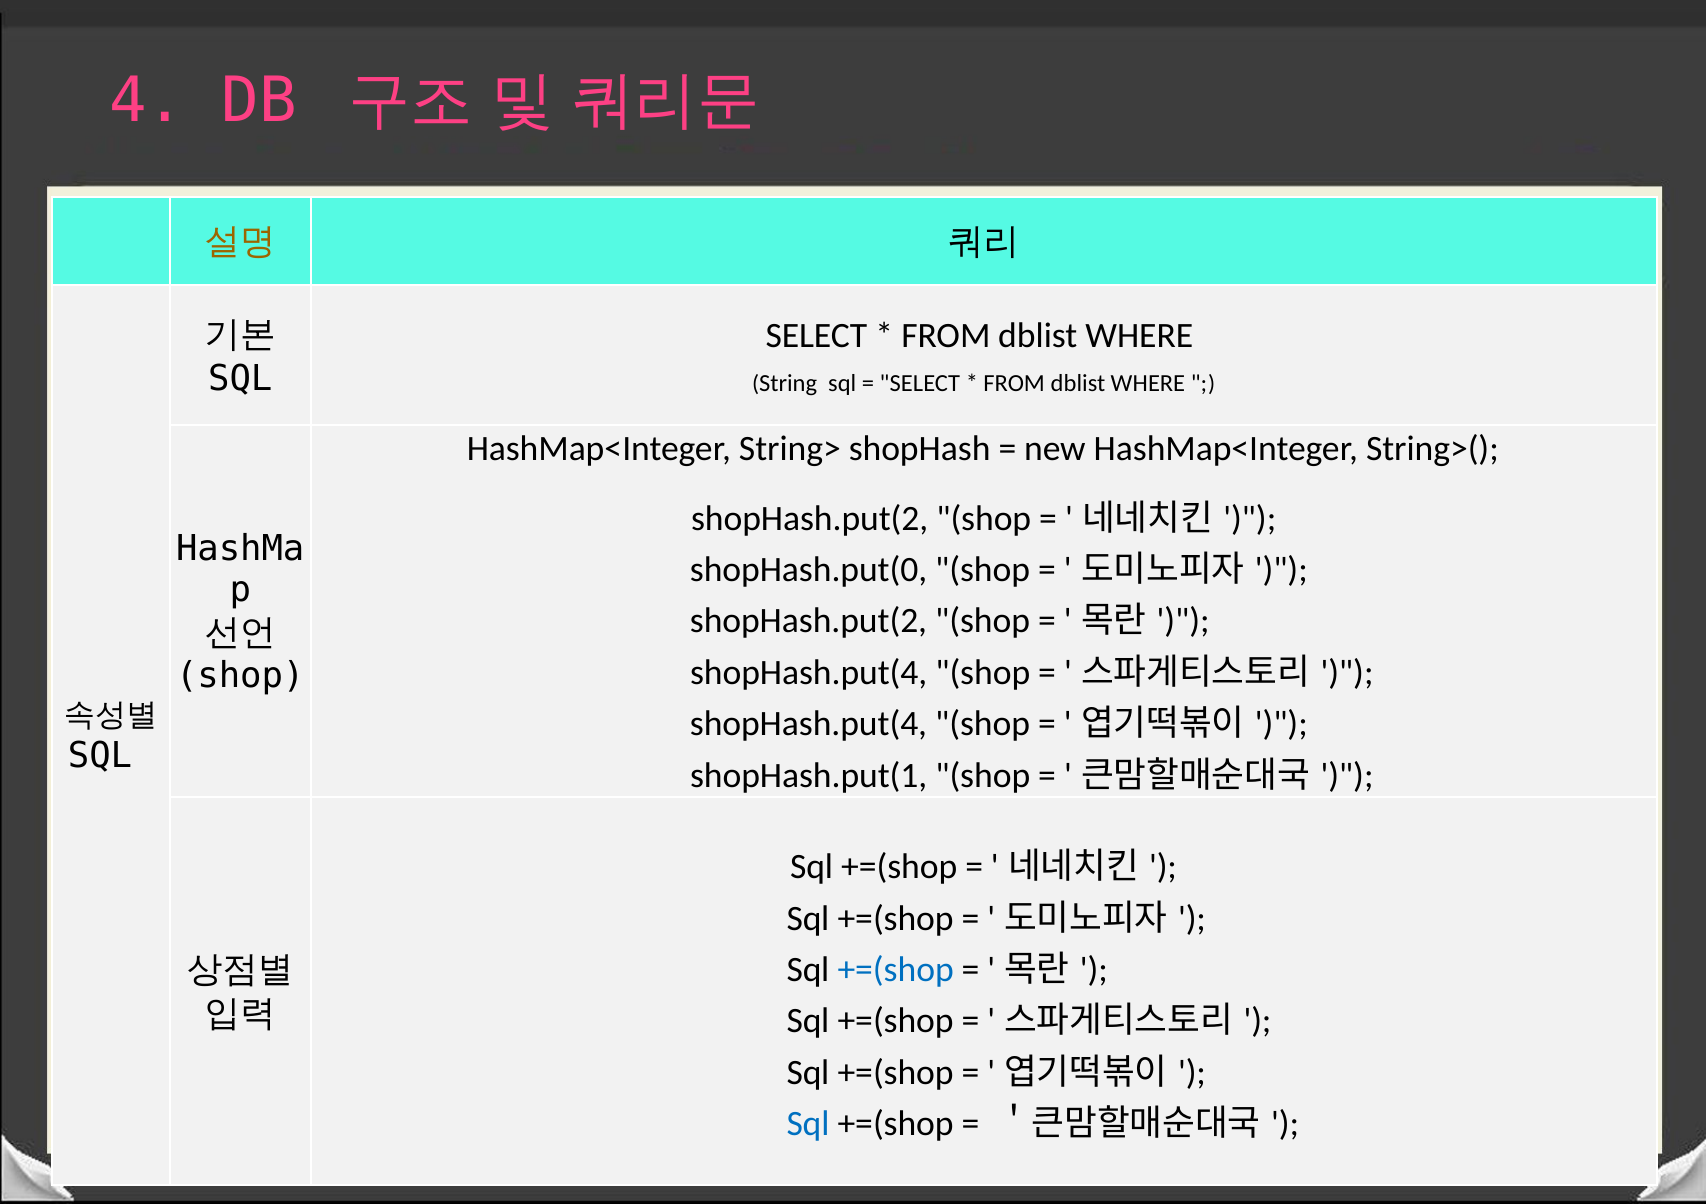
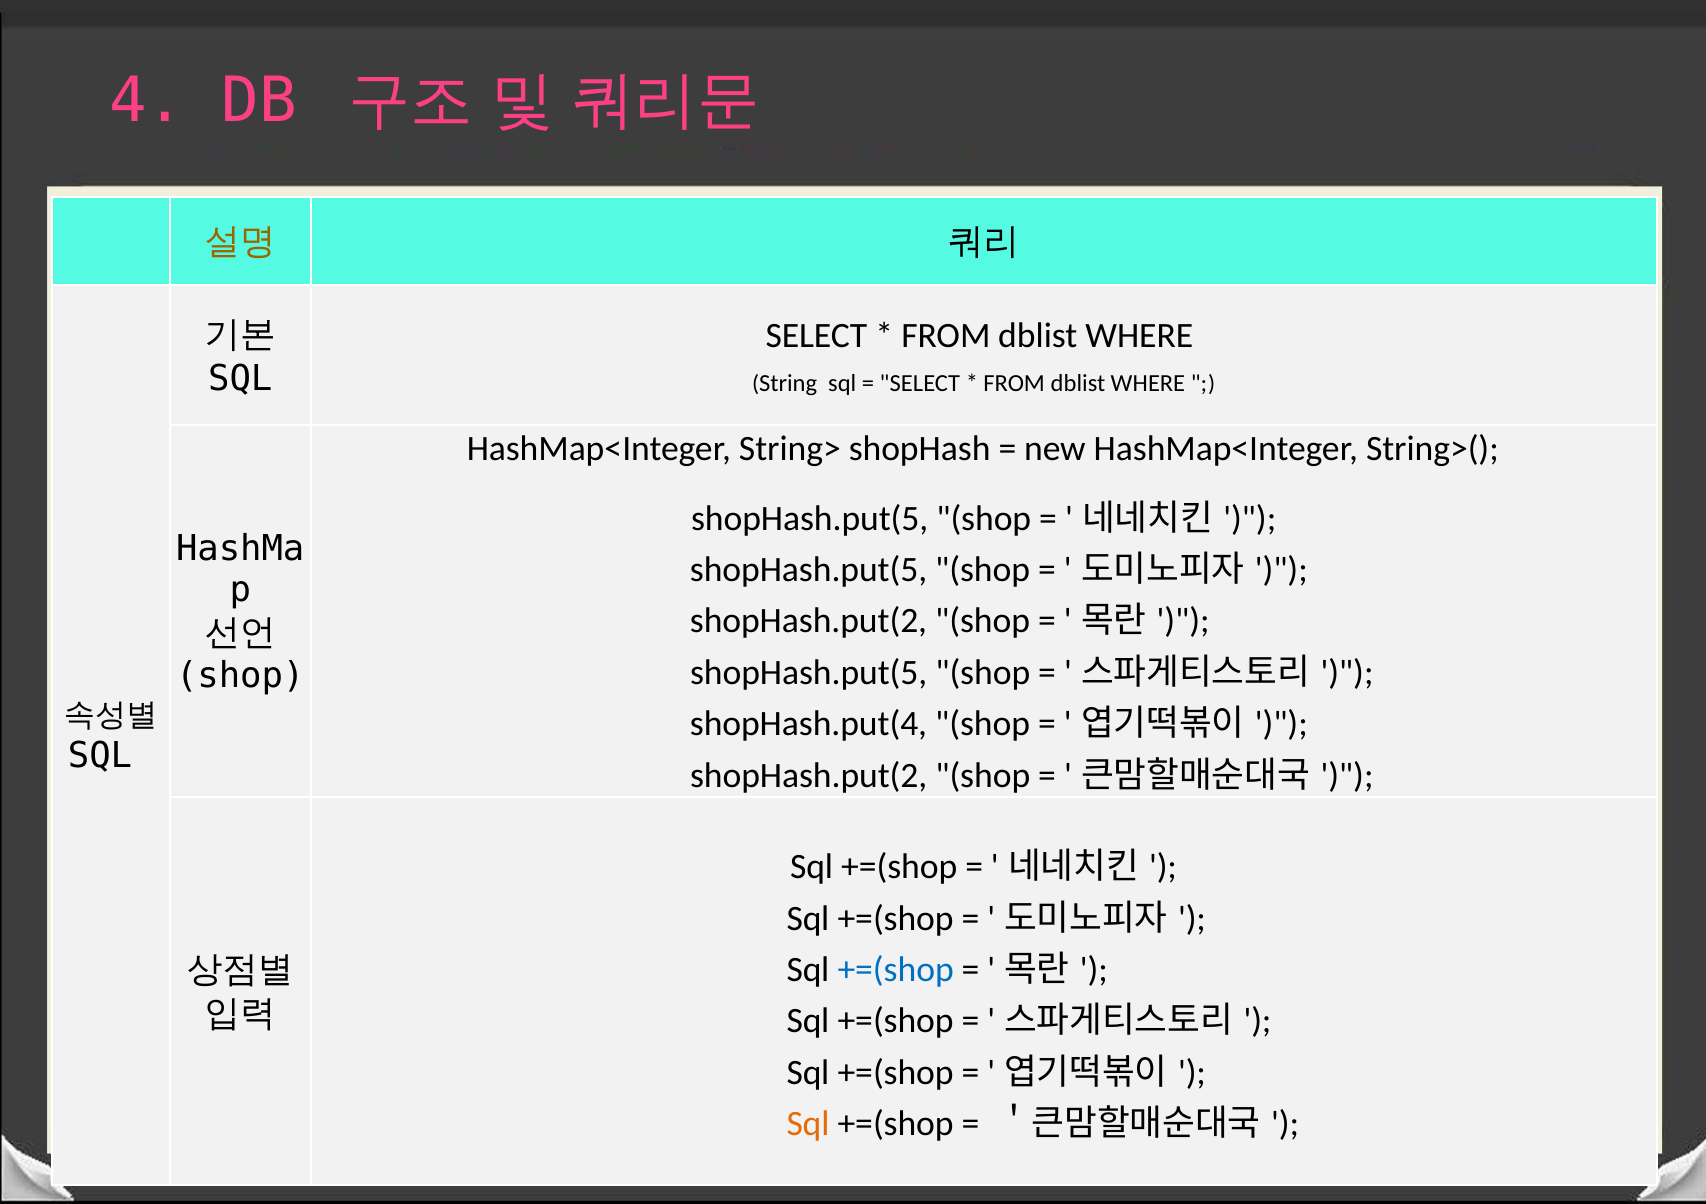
shopHash.put(2 at (810, 518): shopHash.put(2 -> shopHash.put(5
shopHash.put(0 at (809, 570): shopHash.put(0 -> shopHash.put(5
shopHash.put(4 at (809, 672): shopHash.put(4 -> shopHash.put(5
shopHash.put(1 at (809, 775): shopHash.put(1 -> shopHash.put(2
Sql at (808, 1124) colour: blue -> orange
